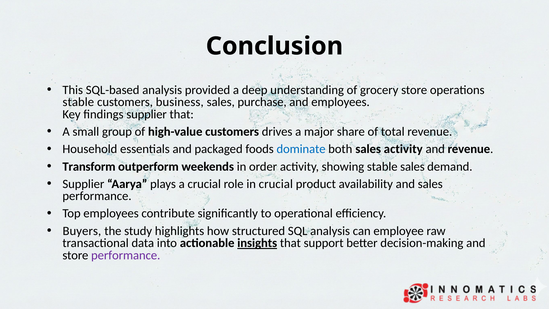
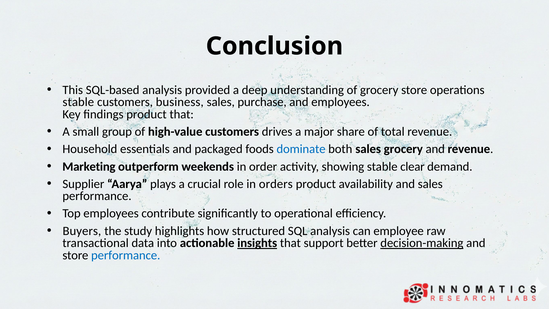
findings supplier: supplier -> product
sales activity: activity -> grocery
Transform: Transform -> Marketing
stable sales: sales -> clear
in crucial: crucial -> orders
decision-making underline: none -> present
performance at (126, 255) colour: purple -> blue
